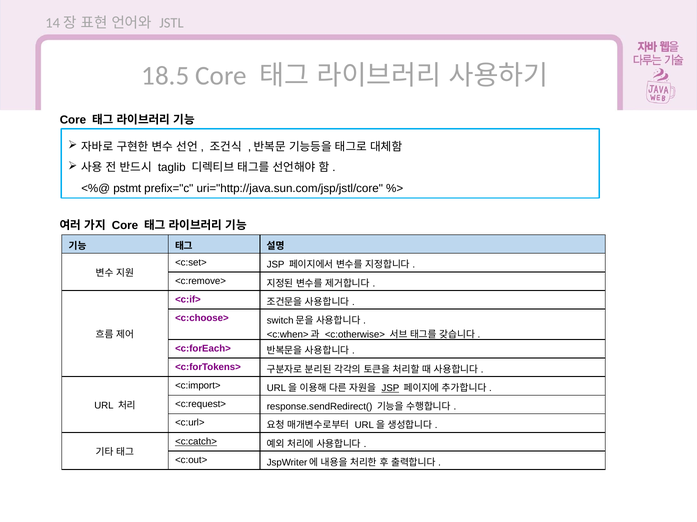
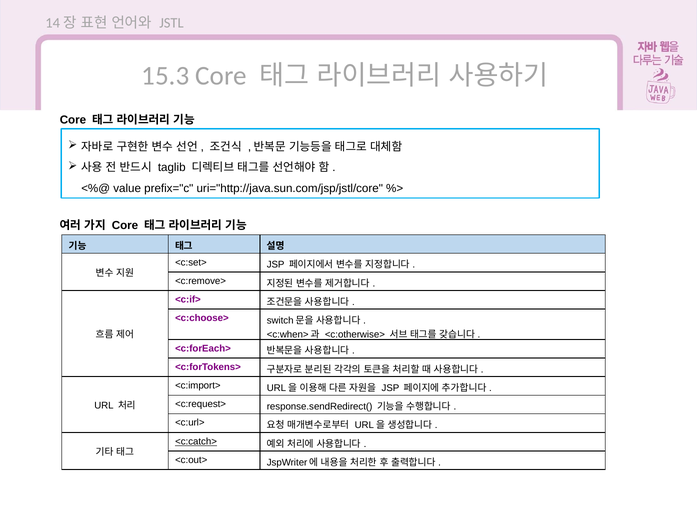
18.5: 18.5 -> 15.3
pstmt: pstmt -> value
JSP at (390, 389) underline: present -> none
